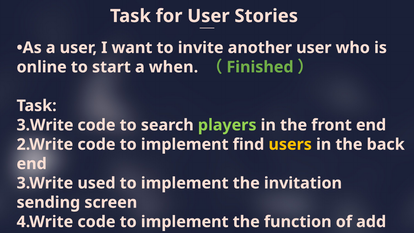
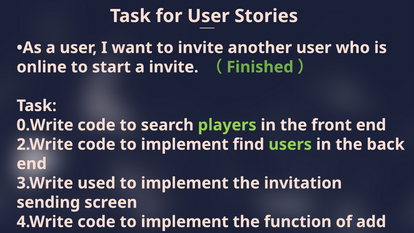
a when: when -> invite
3.Write at (45, 125): 3.Write -> 0.Write
users colour: yellow -> light green
